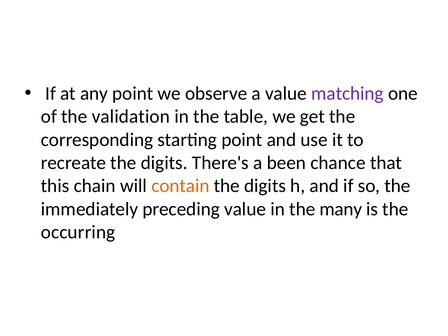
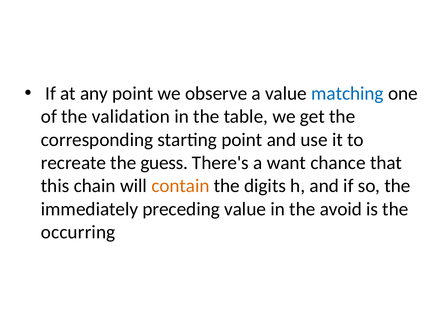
matching colour: purple -> blue
recreate the digits: digits -> guess
been: been -> want
many: many -> avoid
